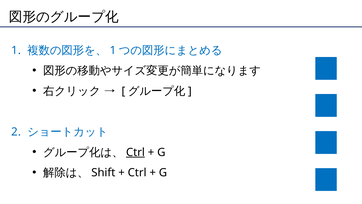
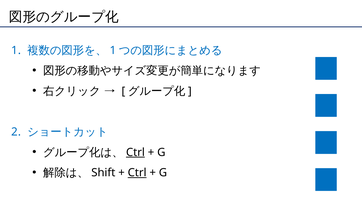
Ctrl at (137, 172) underline: none -> present
